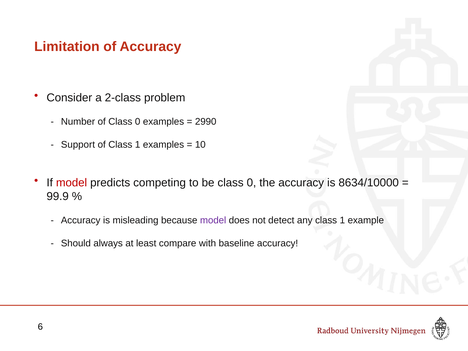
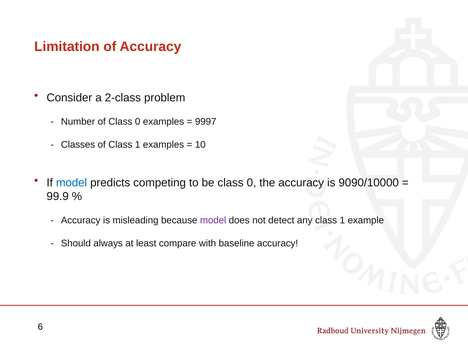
2990: 2990 -> 9997
Support: Support -> Classes
model at (72, 183) colour: red -> blue
8634/10000: 8634/10000 -> 9090/10000
